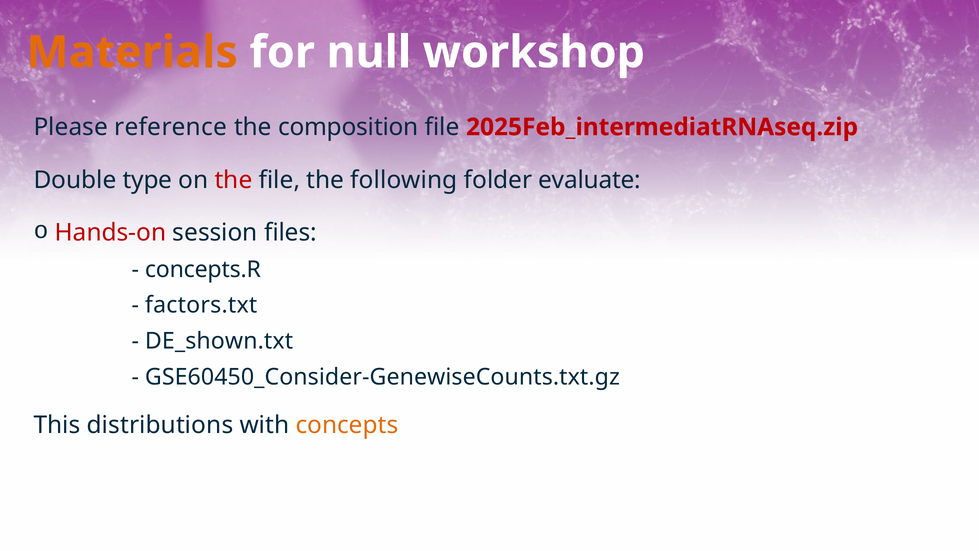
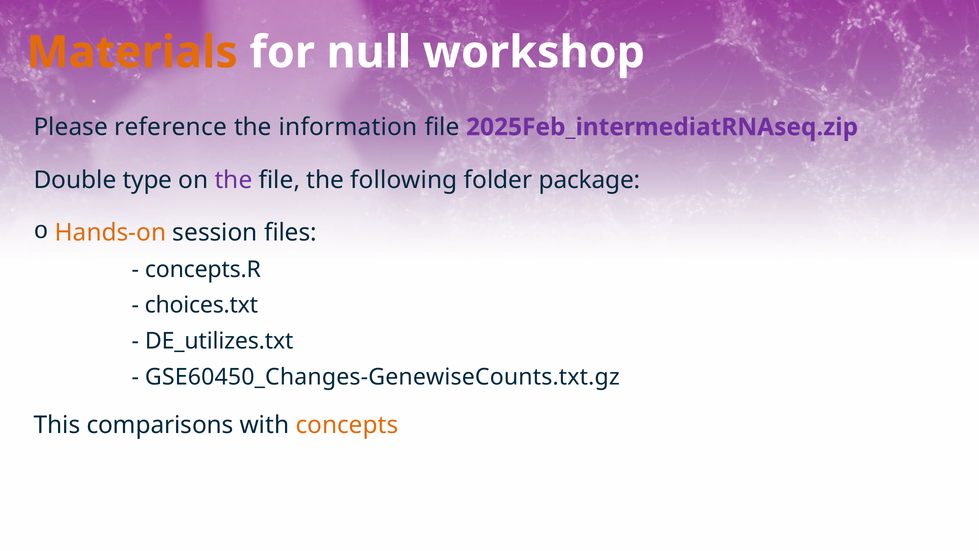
composition: composition -> information
2025Feb_intermediatRNAseq.zip colour: red -> purple
the at (234, 180) colour: red -> purple
evaluate: evaluate -> package
Hands-on colour: red -> orange
factors.txt: factors.txt -> choices.txt
DE_shown.txt: DE_shown.txt -> DE_utilizes.txt
GSE60450_Consider-GenewiseCounts.txt.gz: GSE60450_Consider-GenewiseCounts.txt.gz -> GSE60450_Changes-GenewiseCounts.txt.gz
distributions: distributions -> comparisons
